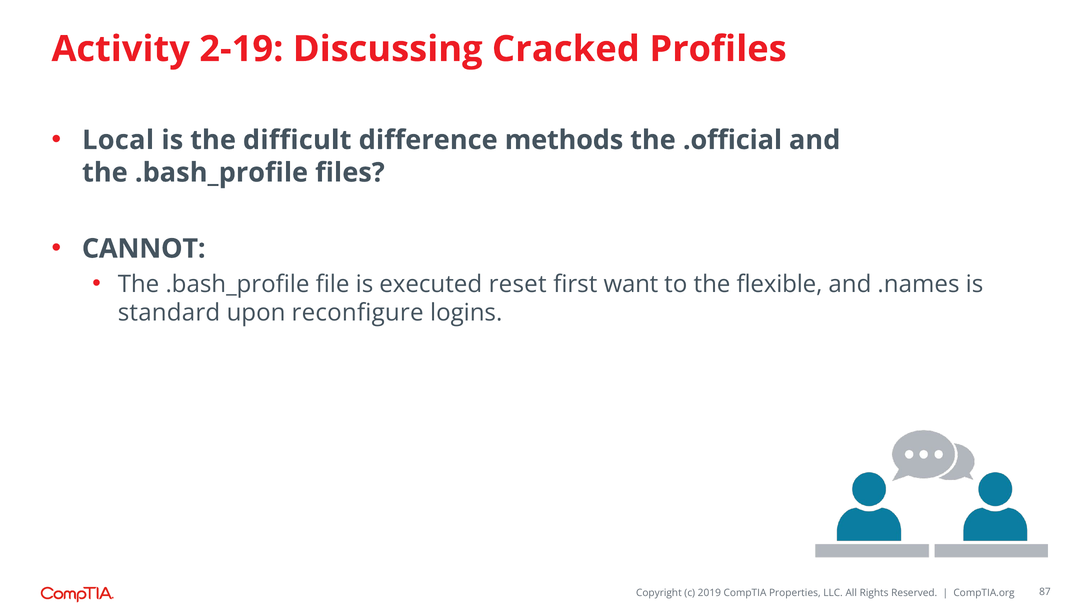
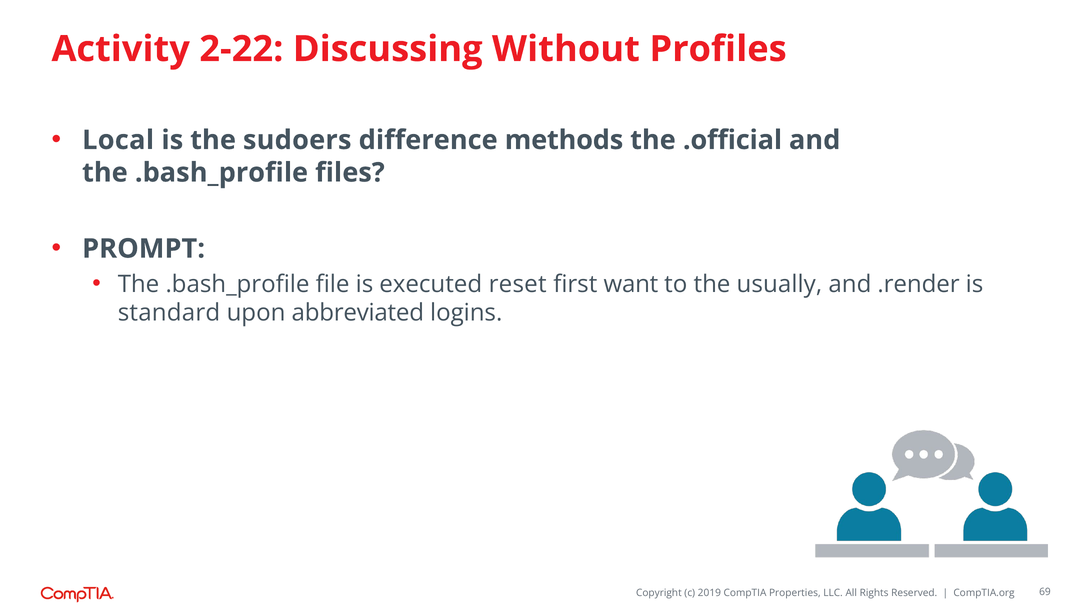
2-19: 2-19 -> 2-22
Cracked: Cracked -> Without
difficult: difficult -> sudoers
CANNOT: CANNOT -> PROMPT
flexible: flexible -> usually
.names: .names -> .render
reconfigure: reconfigure -> abbreviated
87: 87 -> 69
